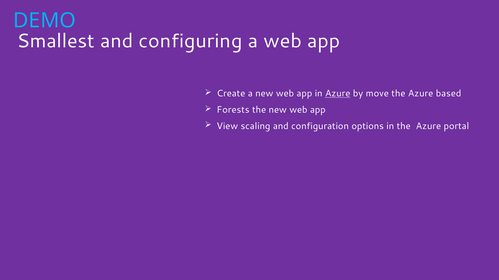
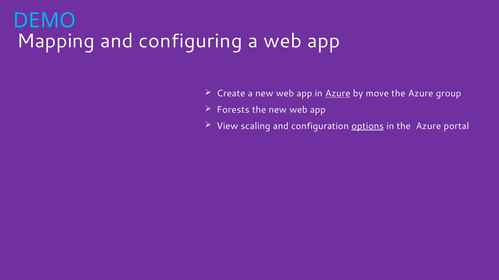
Smallest: Smallest -> Mapping
based: based -> group
options underline: none -> present
